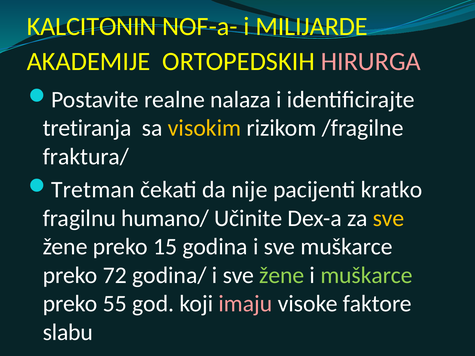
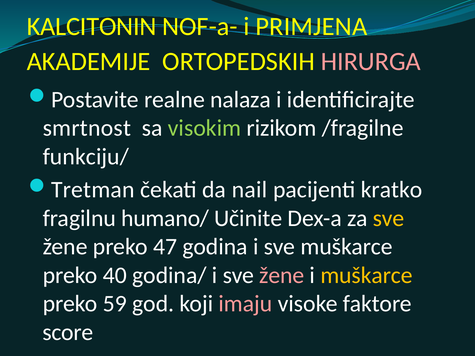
MILIJARDE: MILIJARDE -> PRIMJENA
tretiranja: tretiranja -> smrtnost
visokim colour: yellow -> light green
fraktura/: fraktura/ -> funkciju/
nije: nije -> nail
15: 15 -> 47
72: 72 -> 40
žene at (282, 275) colour: light green -> pink
muškarce at (367, 275) colour: light green -> yellow
55: 55 -> 59
slabu: slabu -> score
